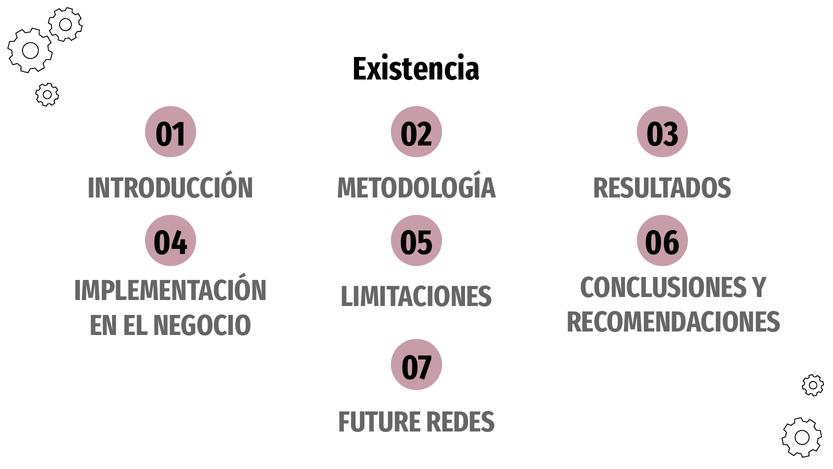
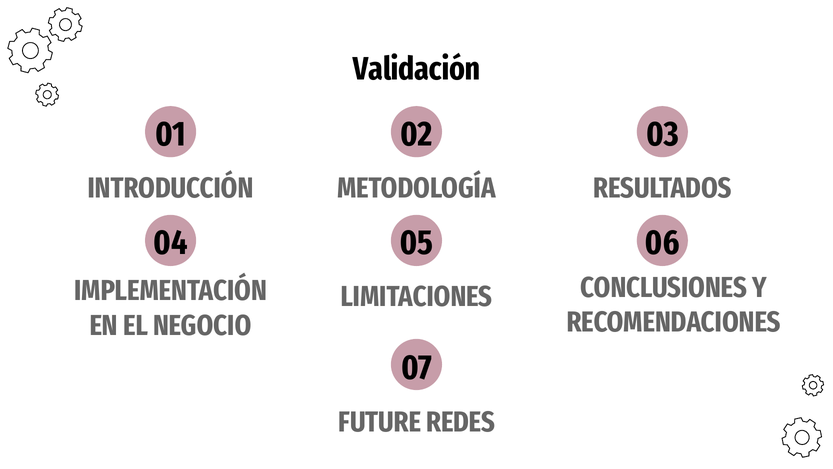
Existencia: Existencia -> Validación
